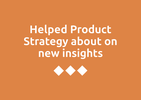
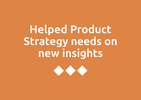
about: about -> needs
